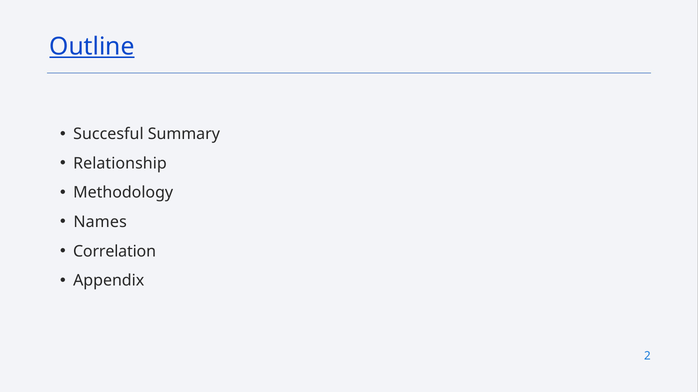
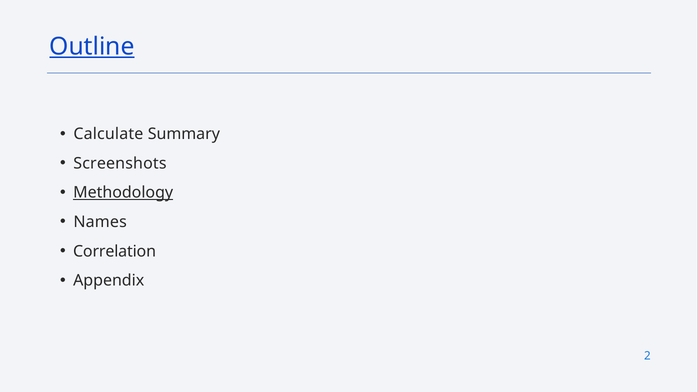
Succesful: Succesful -> Calculate
Relationship: Relationship -> Screenshots
Methodology underline: none -> present
